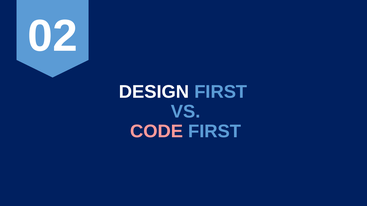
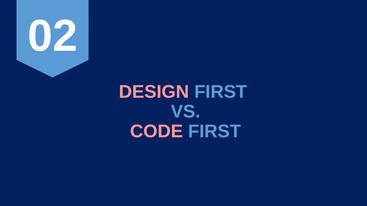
DESIGN colour: white -> pink
